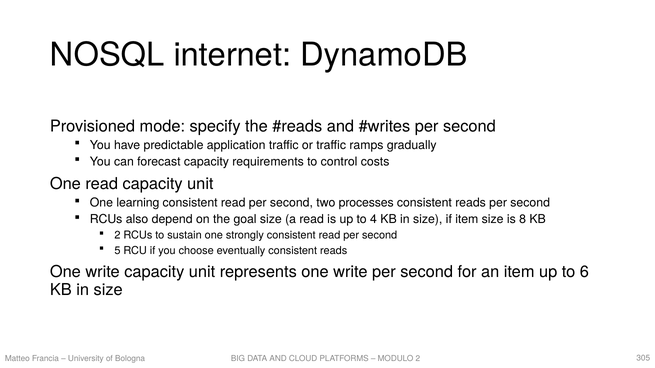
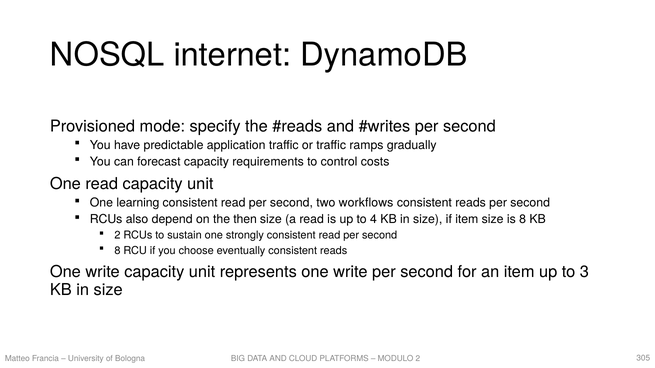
processes: processes -> workflows
goal: goal -> then
5 at (117, 251): 5 -> 8
6: 6 -> 3
